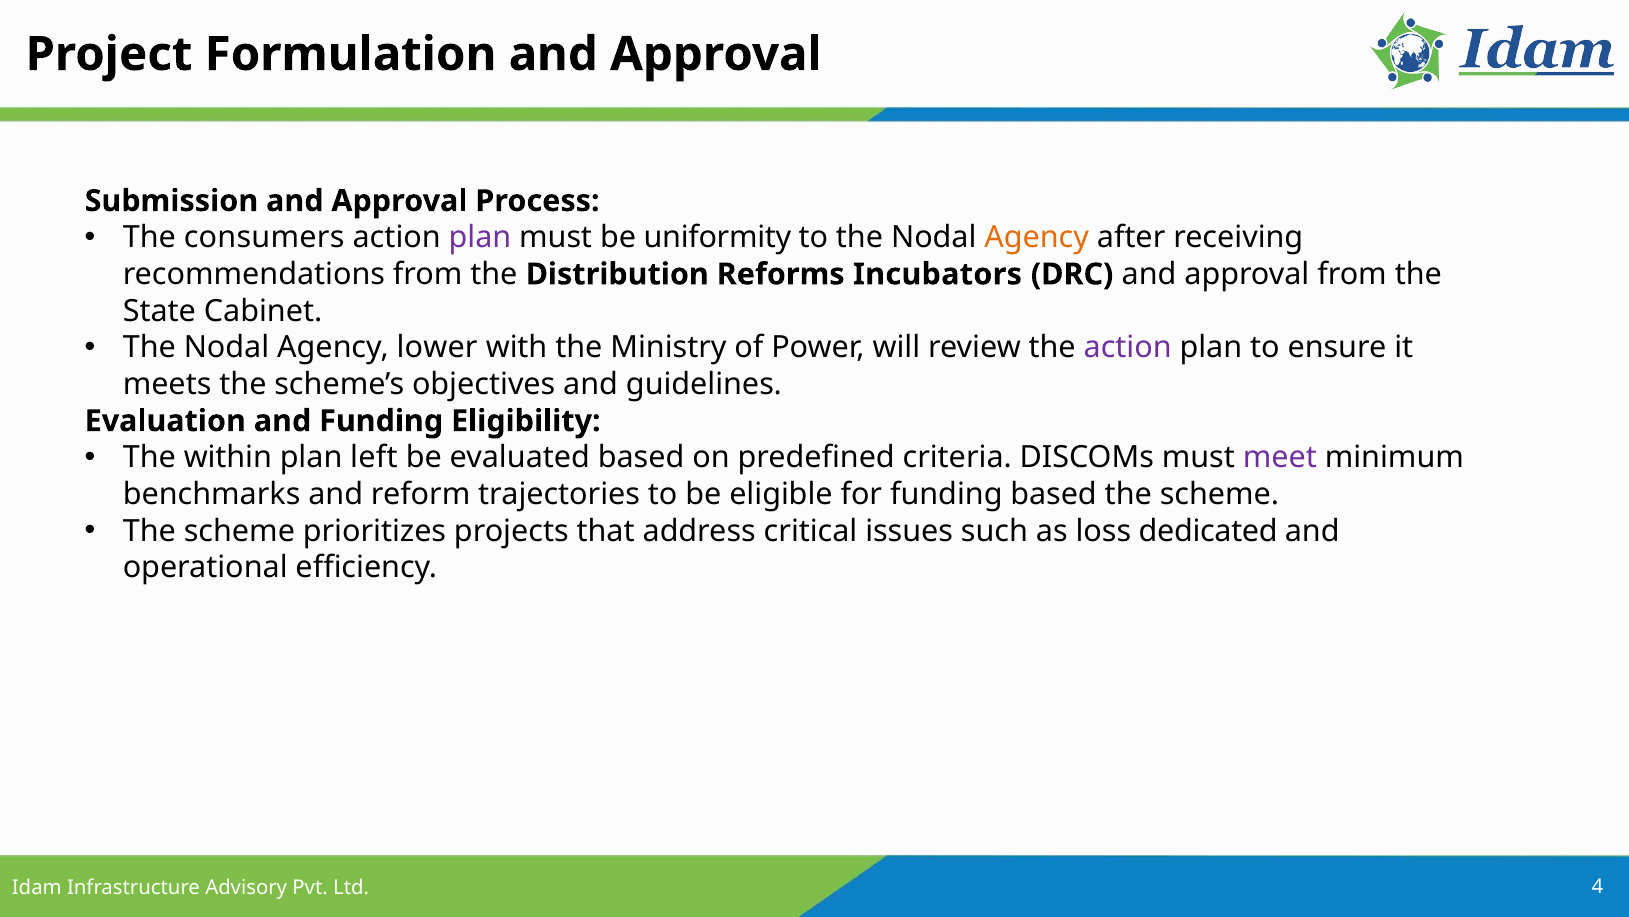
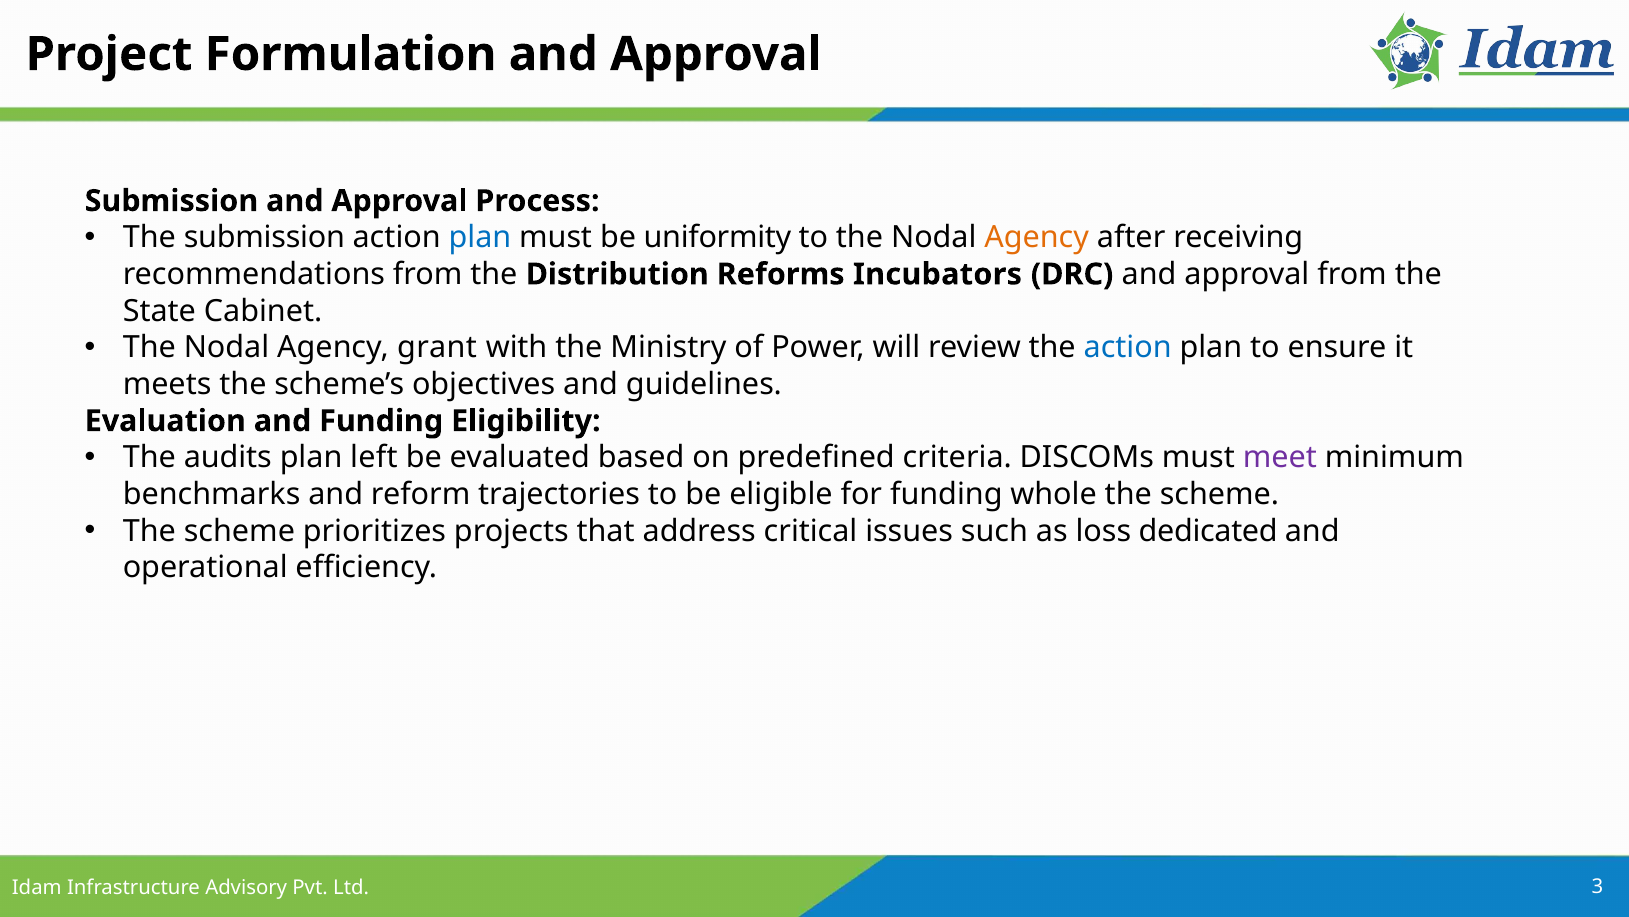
The consumers: consumers -> submission
plan at (480, 237) colour: purple -> blue
lower: lower -> grant
action at (1128, 347) colour: purple -> blue
within: within -> audits
funding based: based -> whole
4: 4 -> 3
